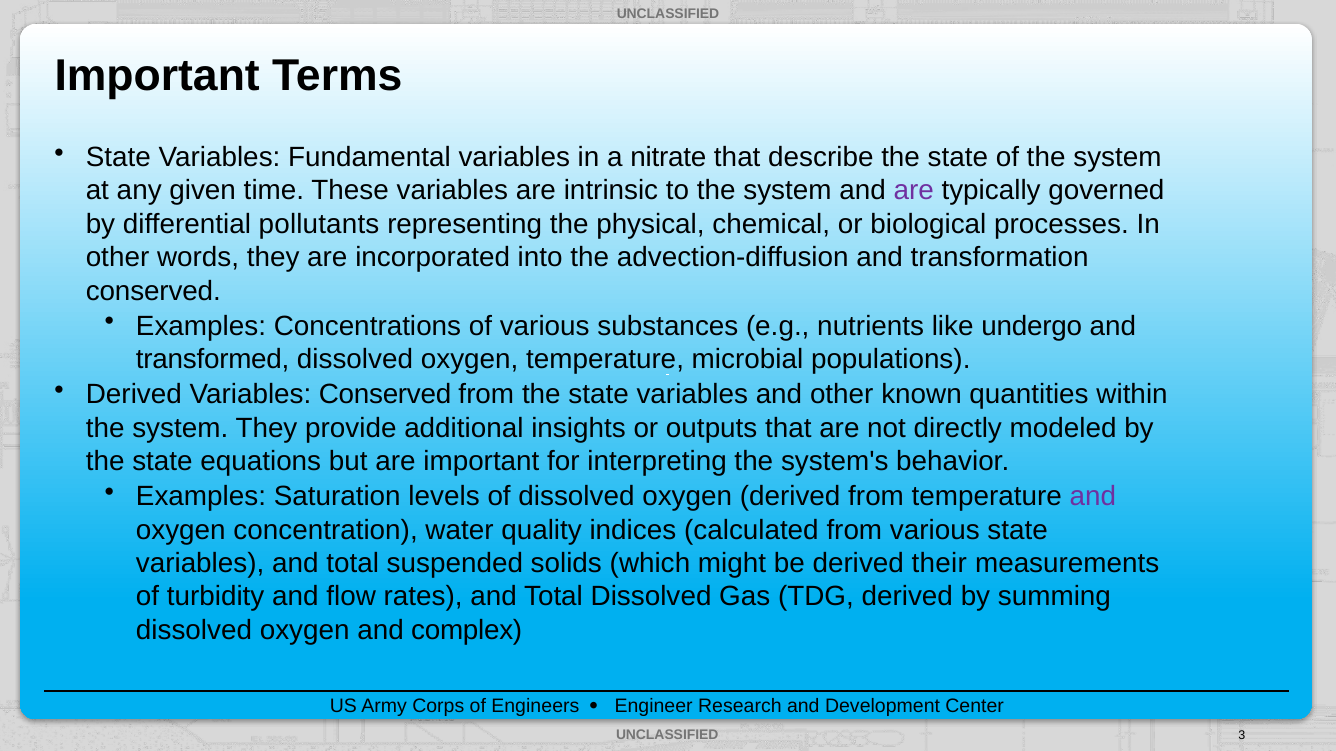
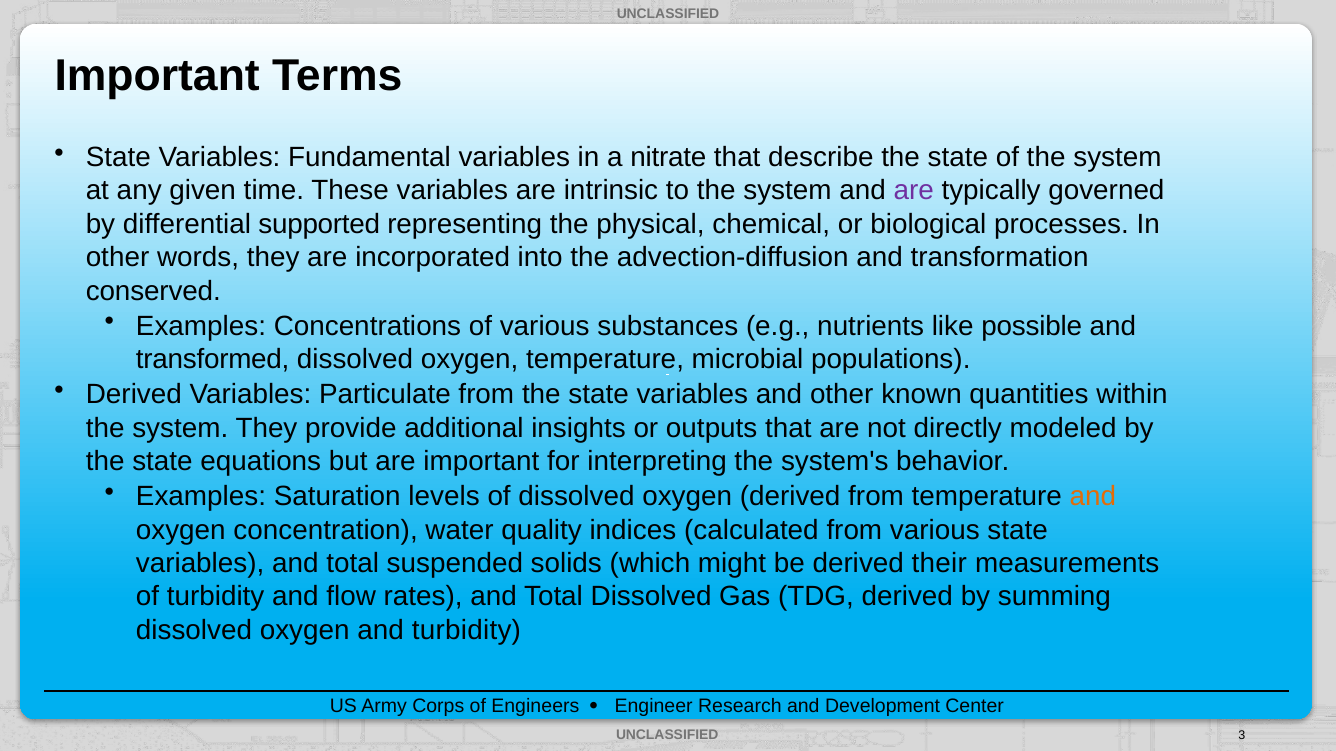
pollutants: pollutants -> supported
undergo: undergo -> possible
Variables Conserved: Conserved -> Particulate
and at (1093, 497) colour: purple -> orange
and complex: complex -> turbidity
